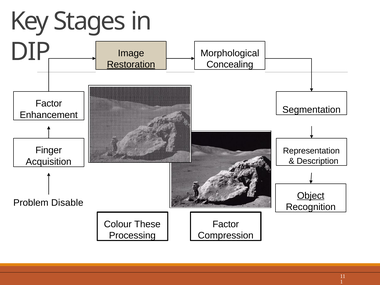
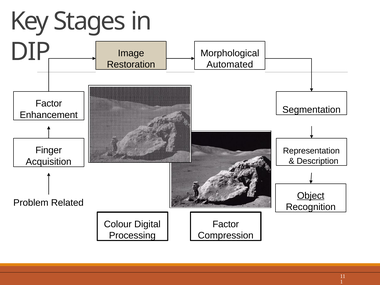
Restoration underline: present -> none
Concealing: Concealing -> Automated
Disable: Disable -> Related
These: These -> Digital
